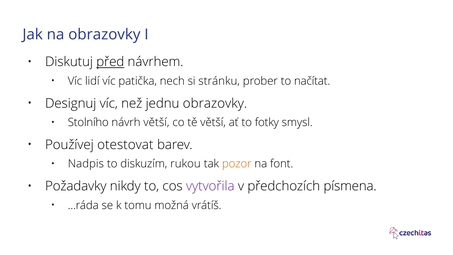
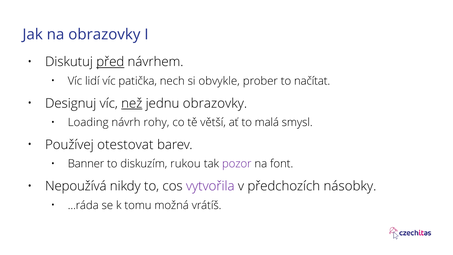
stránku: stránku -> obvykle
než underline: none -> present
Stolního: Stolního -> Loading
návrh větší: větší -> rohy
fotky: fotky -> malá
Nadpis: Nadpis -> Banner
pozor colour: orange -> purple
Požadavky: Požadavky -> Nepoužívá
písmena: písmena -> násobky
